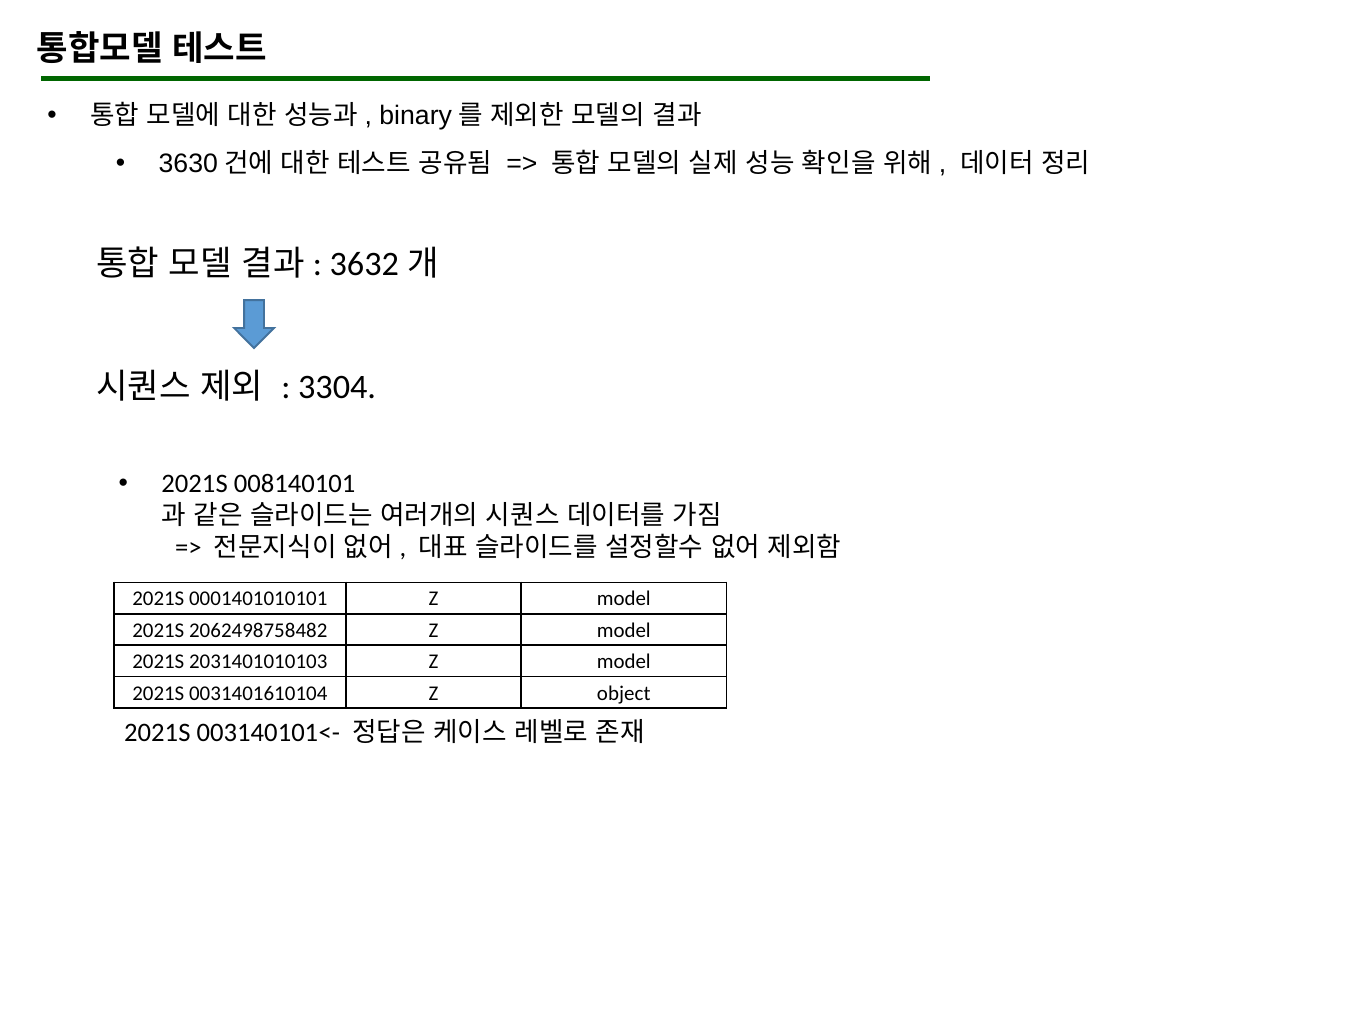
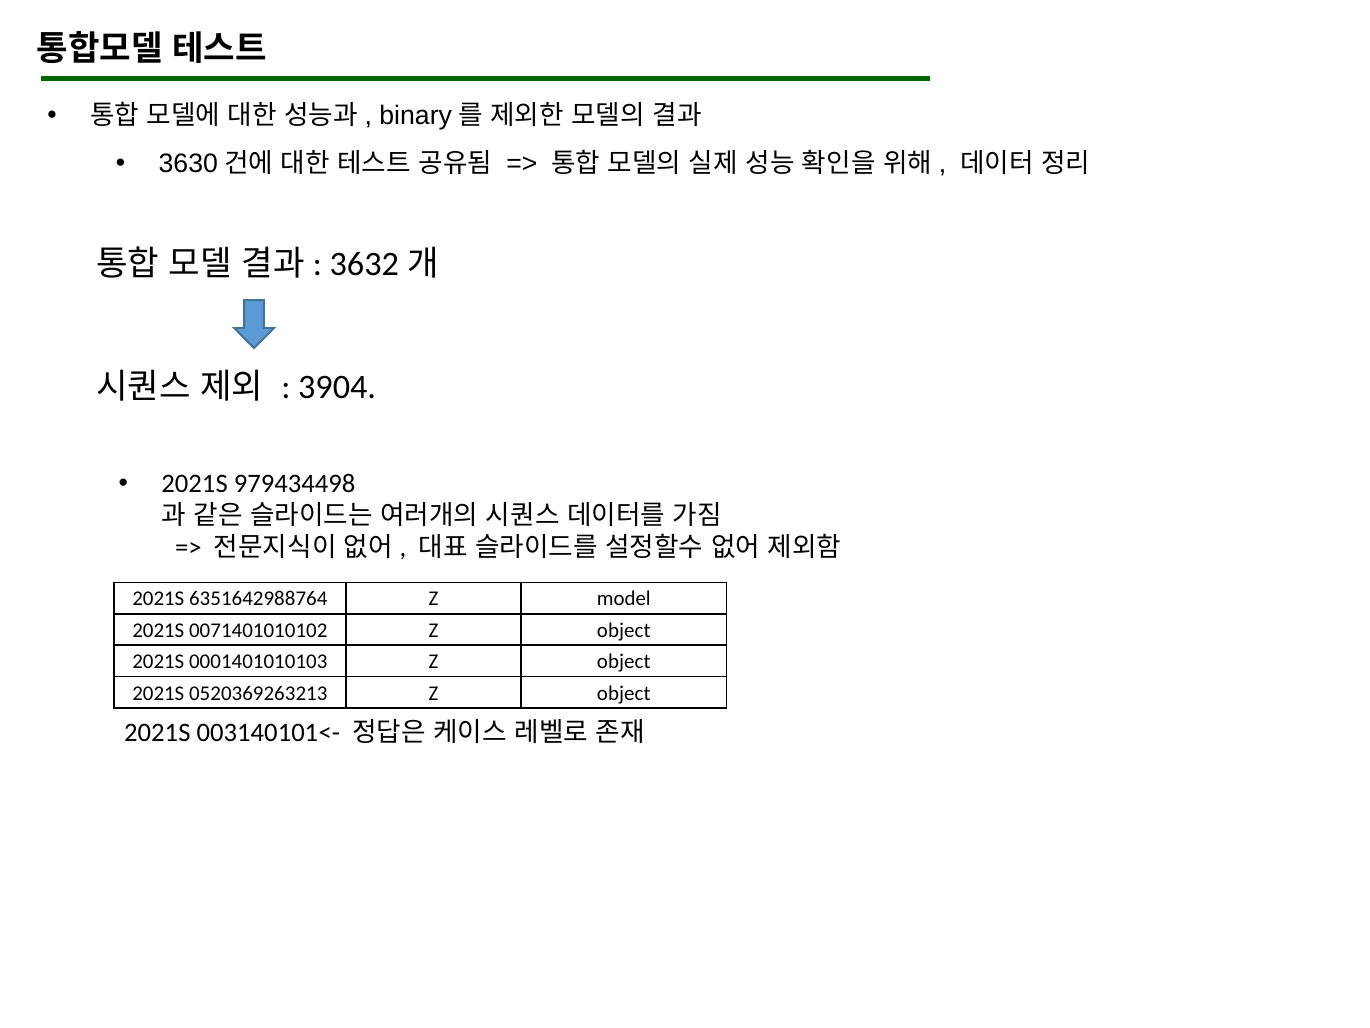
3304: 3304 -> 3904
008140101: 008140101 -> 979434498
0001401010101: 0001401010101 -> 6351642988764
2062498758482: 2062498758482 -> 0071401010102
model at (624, 630): model -> object
2031401010103: 2031401010103 -> 0001401010103
model at (624, 662): model -> object
0031401610104: 0031401610104 -> 0520369263213
